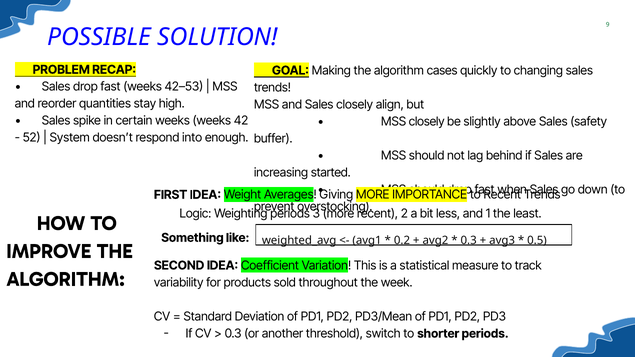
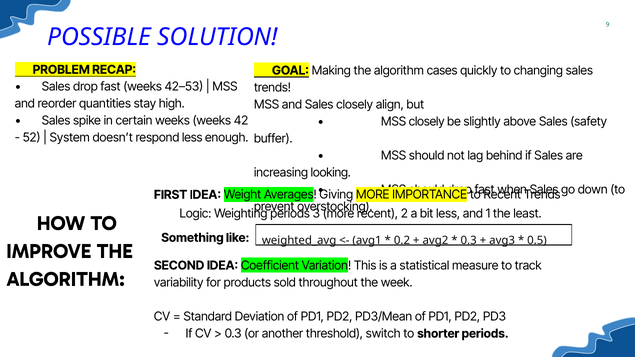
respond into: into -> less
started: started -> looking
